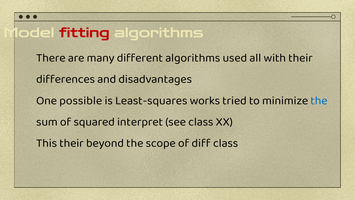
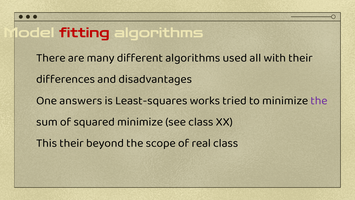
possible: possible -> answers
the at (319, 100) colour: blue -> purple
squared interpret: interpret -> minimize
diff: diff -> real
